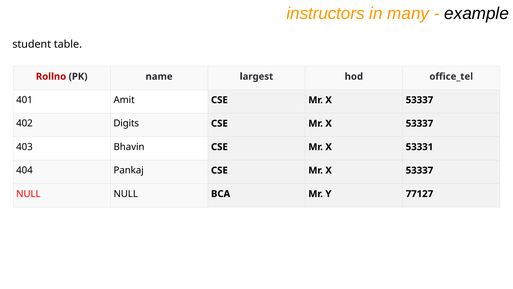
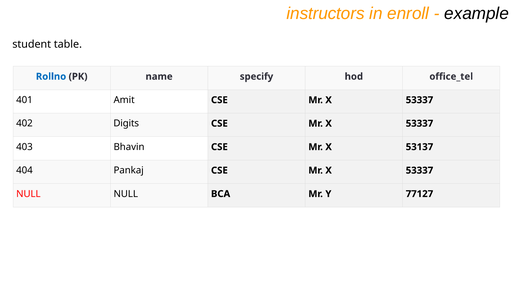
many: many -> enroll
Rollno colour: red -> blue
largest: largest -> specify
53331: 53331 -> 53137
